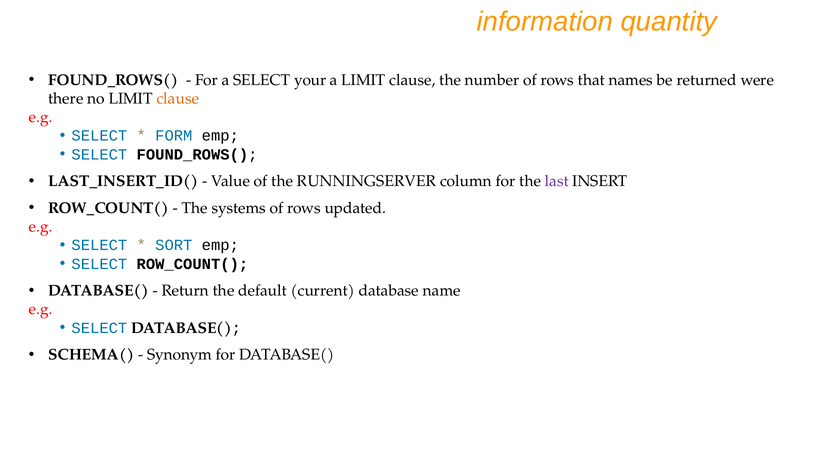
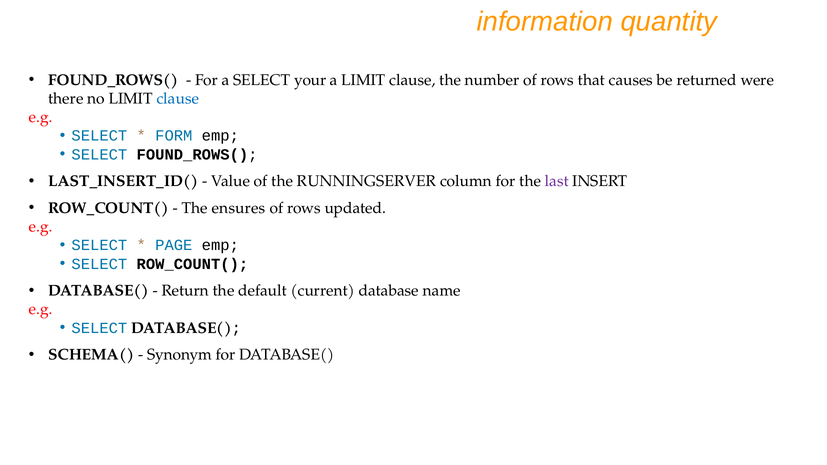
names: names -> causes
clause at (178, 99) colour: orange -> blue
systems: systems -> ensures
SORT: SORT -> PAGE
